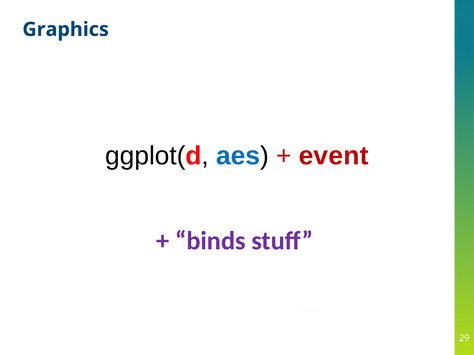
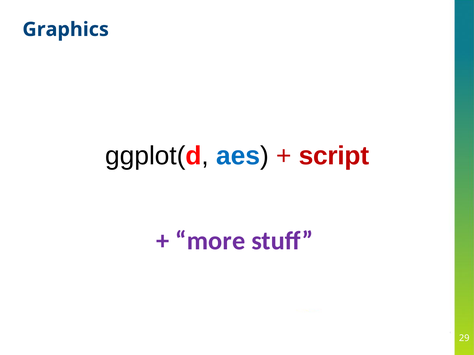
event: event -> script
binds: binds -> more
